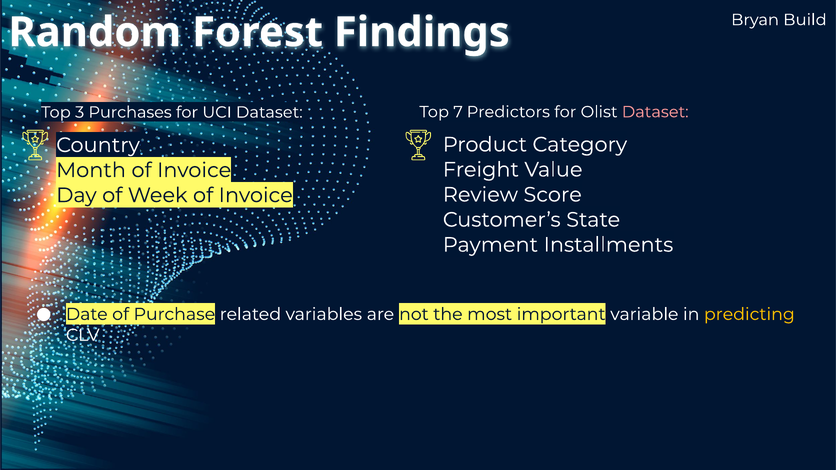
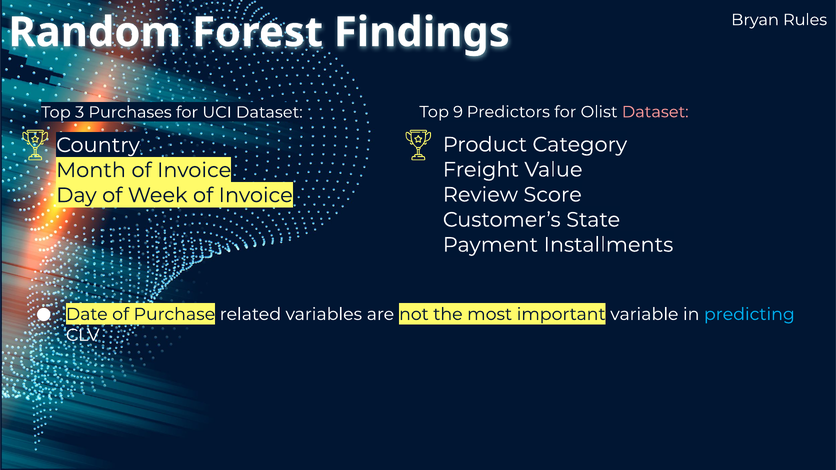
Build: Build -> Rules
7: 7 -> 9
predicting colour: yellow -> light blue
